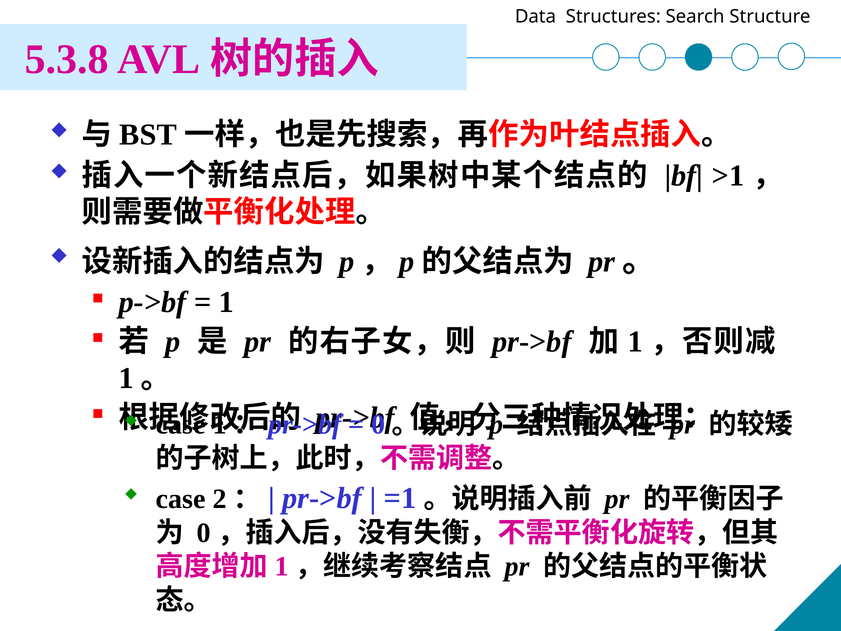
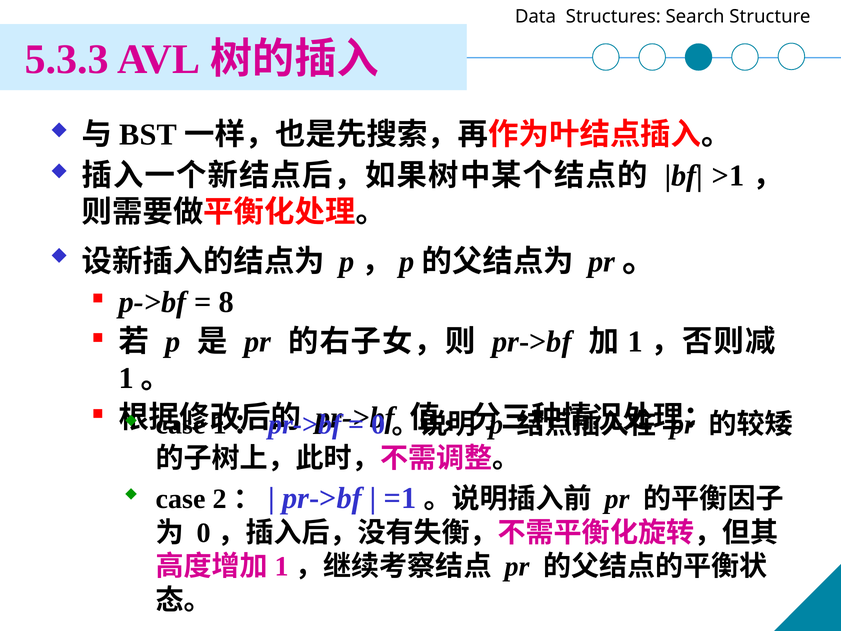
5.3.8: 5.3.8 -> 5.3.3
1 at (226, 302): 1 -> 8
